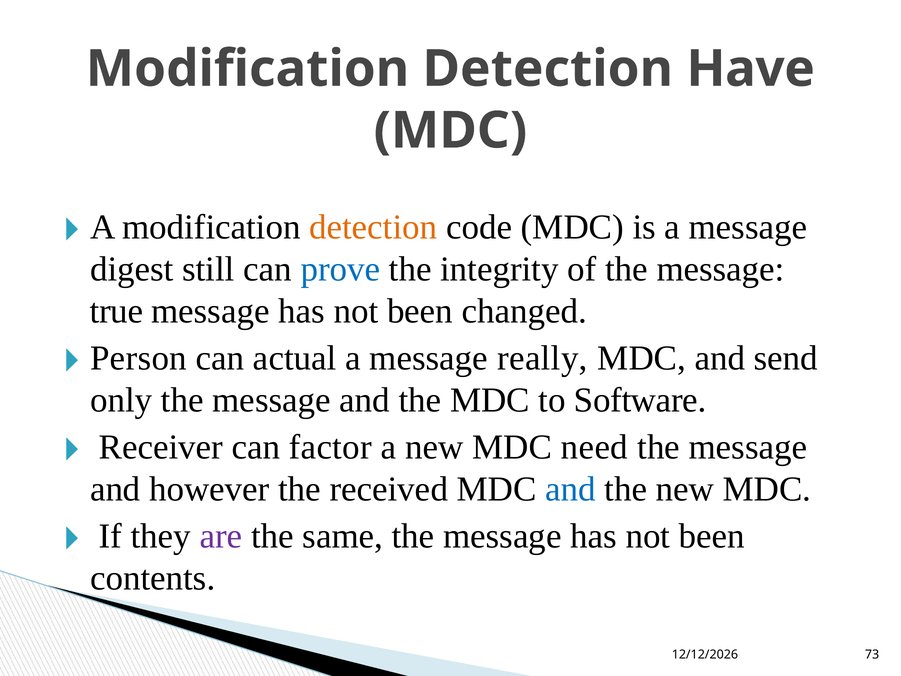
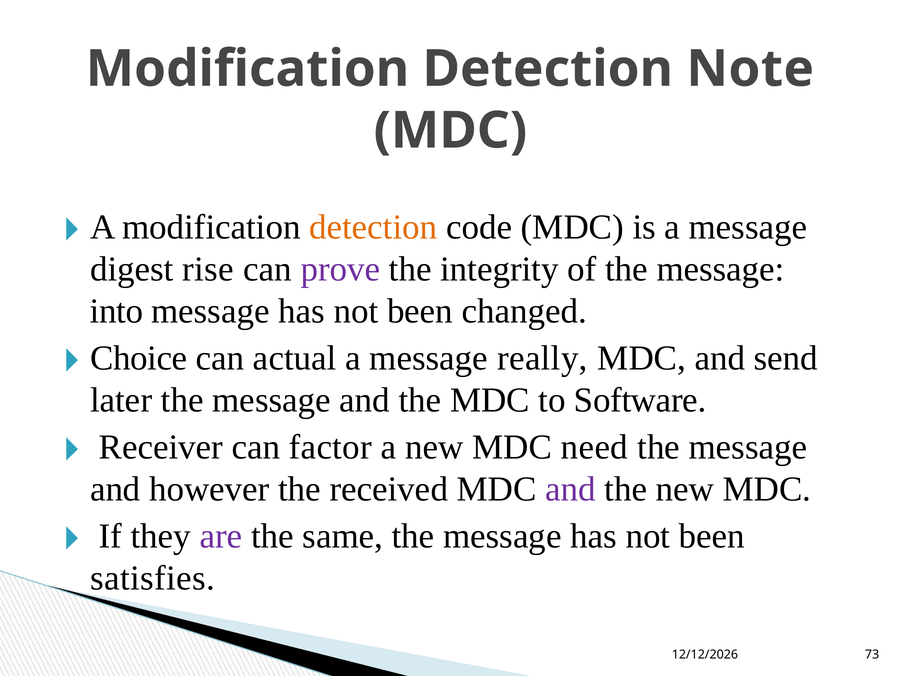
Have: Have -> Note
still: still -> rise
prove colour: blue -> purple
true: true -> into
Person: Person -> Choice
only: only -> later
and at (570, 489) colour: blue -> purple
contents: contents -> satisfies
